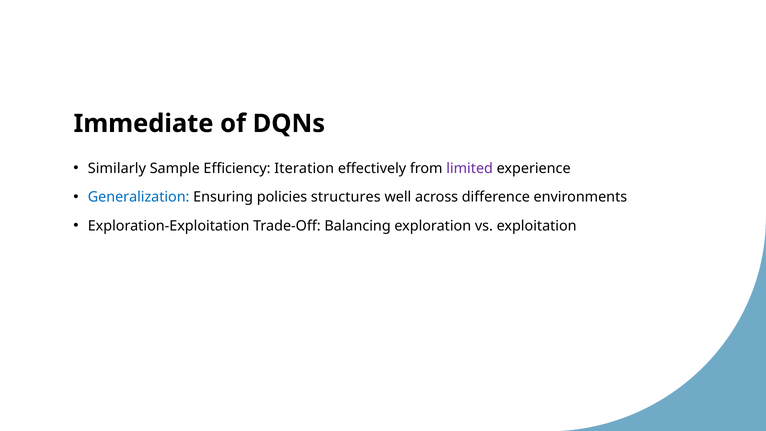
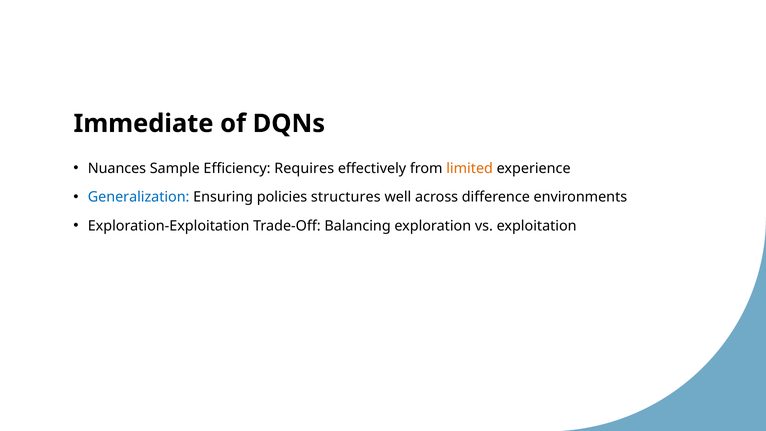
Similarly: Similarly -> Nuances
Iteration: Iteration -> Requires
limited colour: purple -> orange
